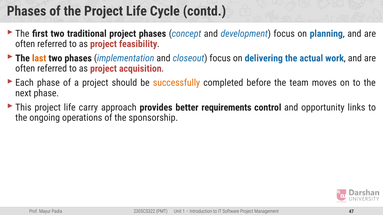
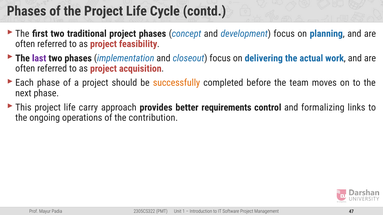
last colour: orange -> purple
opportunity: opportunity -> formalizing
sponsorship: sponsorship -> contribution
